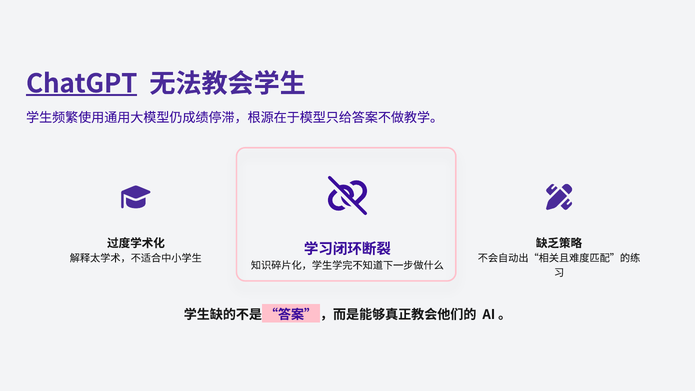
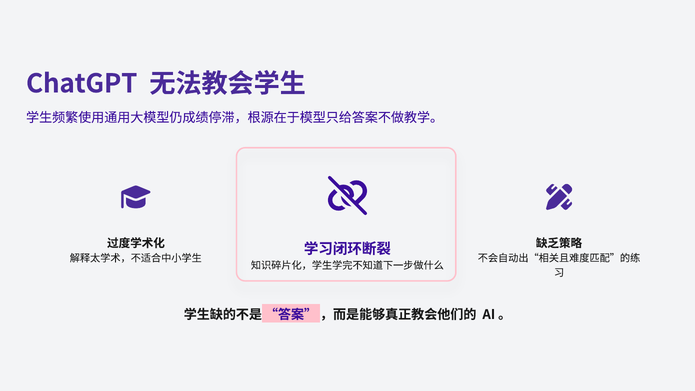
ChatGPT underline: present -> none
